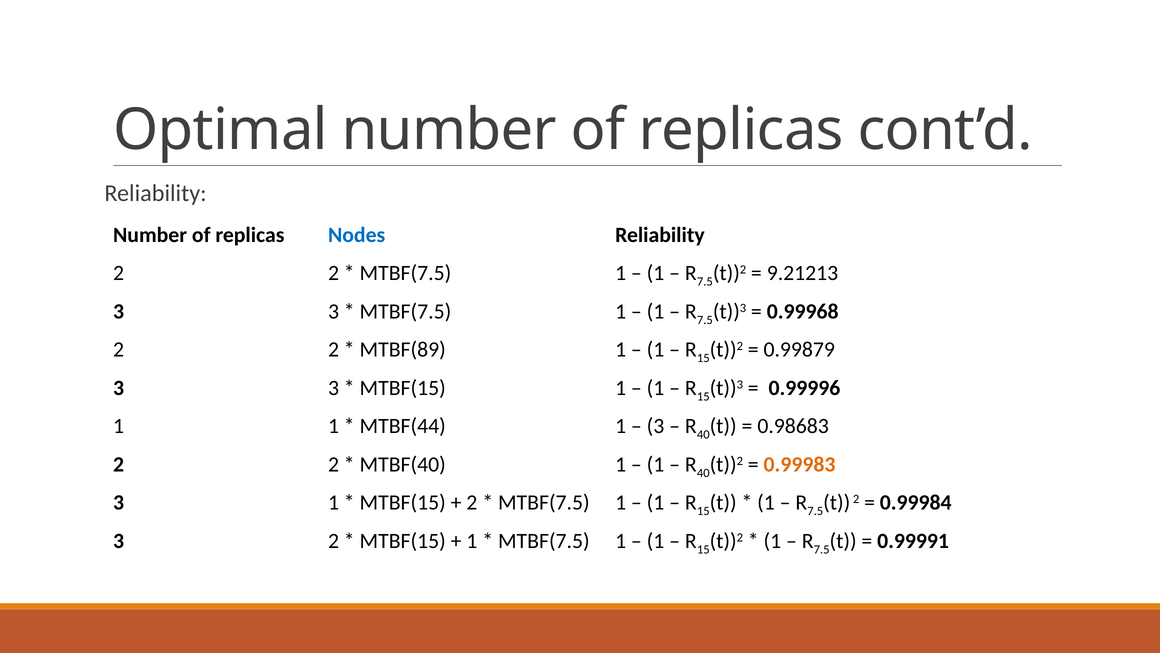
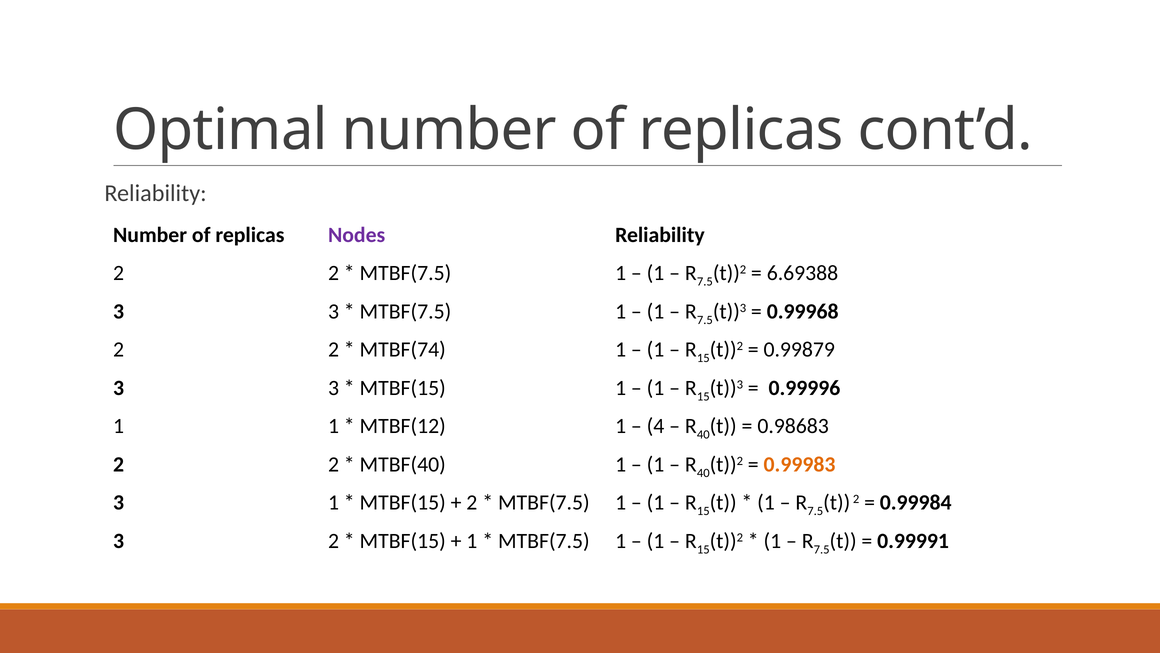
Nodes colour: blue -> purple
9.21213: 9.21213 -> 6.69388
MTBF(89: MTBF(89 -> MTBF(74
MTBF(44: MTBF(44 -> MTBF(12
3 at (655, 426): 3 -> 4
